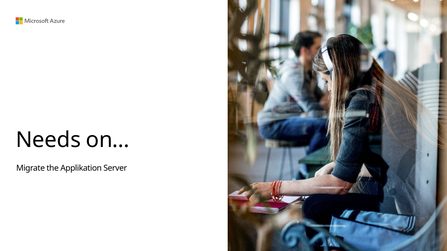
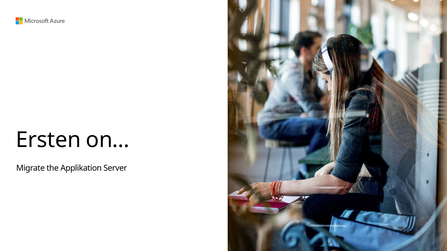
Needs: Needs -> Ersten
